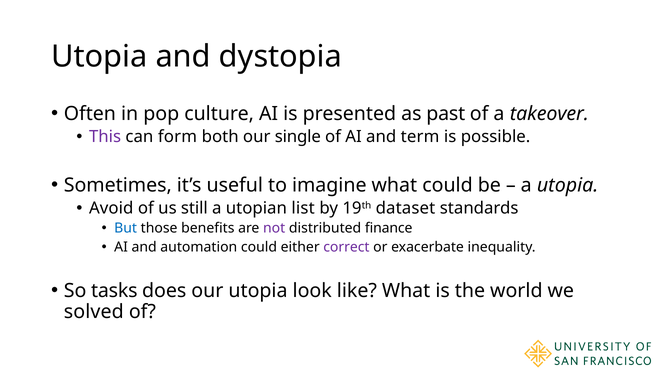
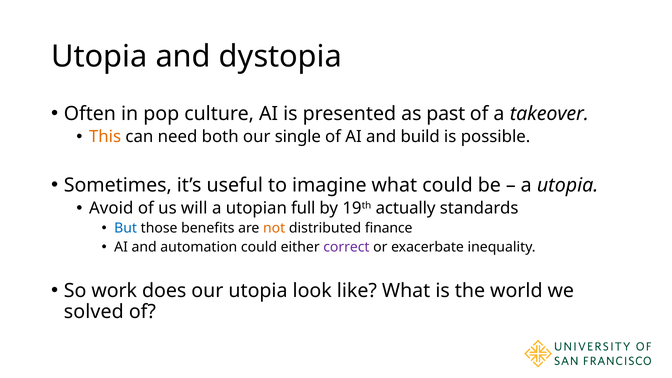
This colour: purple -> orange
form: form -> need
term: term -> build
still: still -> will
list: list -> full
dataset: dataset -> actually
not colour: purple -> orange
tasks: tasks -> work
